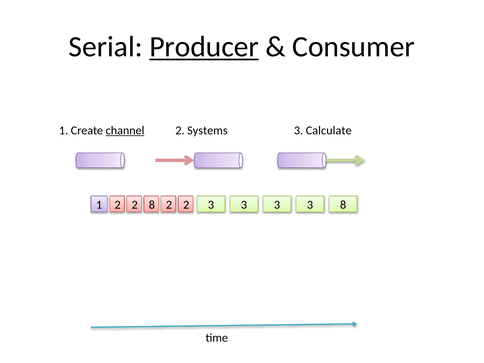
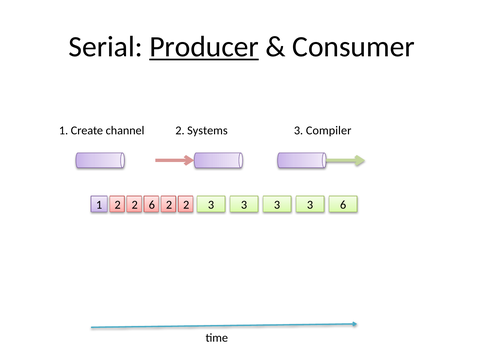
channel underline: present -> none
Calculate: Calculate -> Compiler
8 at (152, 205): 8 -> 6
1 2 8: 8 -> 6
